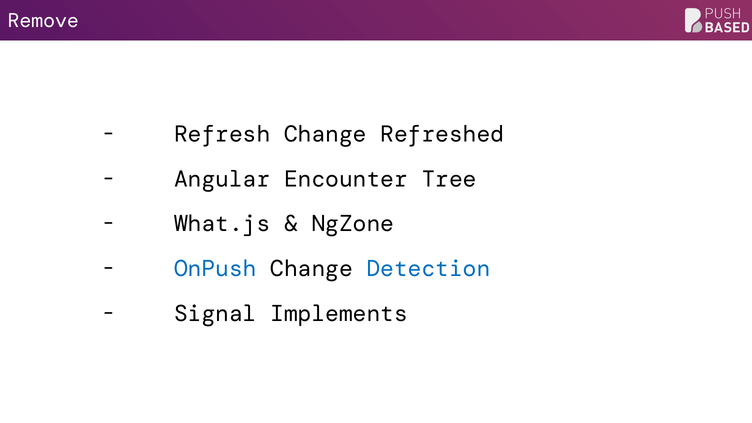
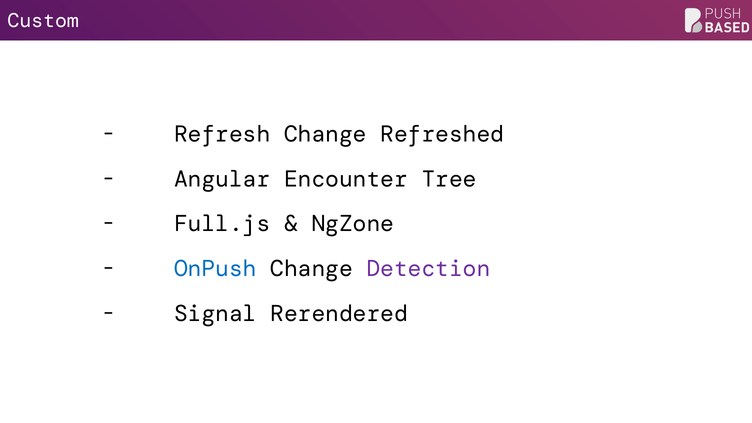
Remove: Remove -> Custom
What.js: What.js -> Full.js
Detection colour: blue -> purple
Implements: Implements -> Rerendered
